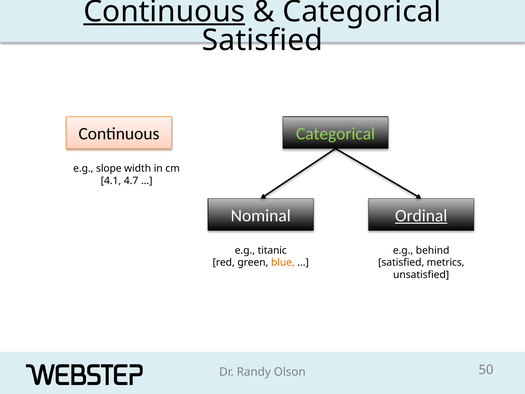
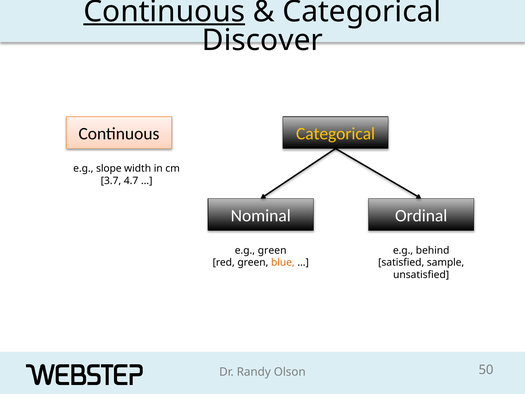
Satisfied at (262, 40): Satisfied -> Discover
Categorical at (336, 134) colour: light green -> yellow
4.1: 4.1 -> 3.7
Ordinal underline: present -> none
e.g titanic: titanic -> green
metrics: metrics -> sample
